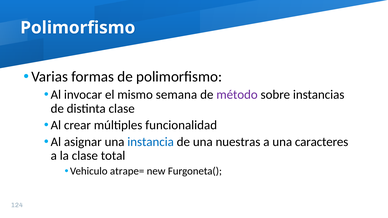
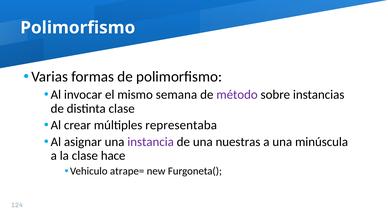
funcionalidad: funcionalidad -> representaba
instancia colour: blue -> purple
caracteres: caracteres -> minúscula
total: total -> hace
